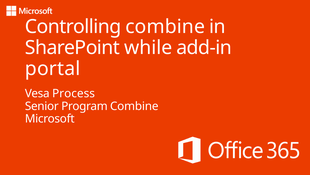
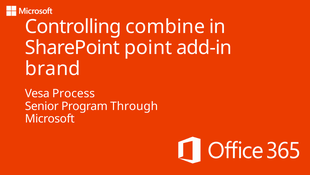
while: while -> point
portal: portal -> brand
Program Combine: Combine -> Through
